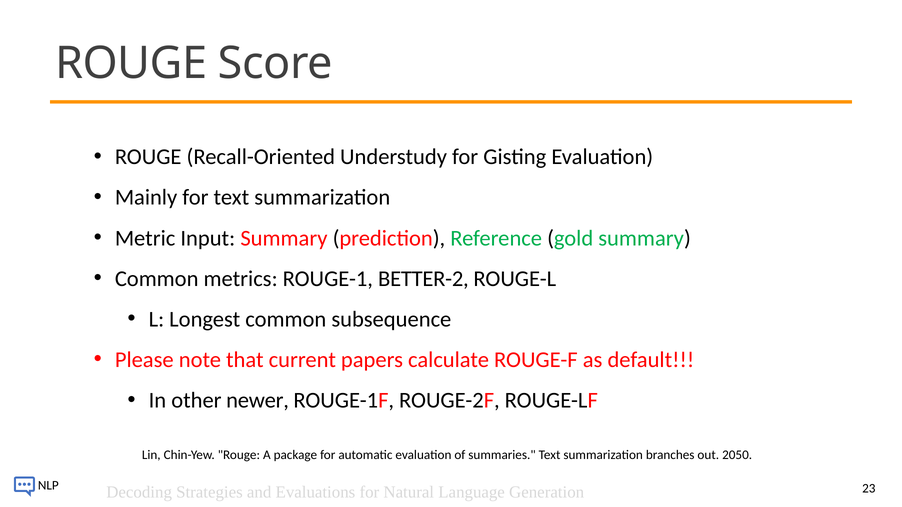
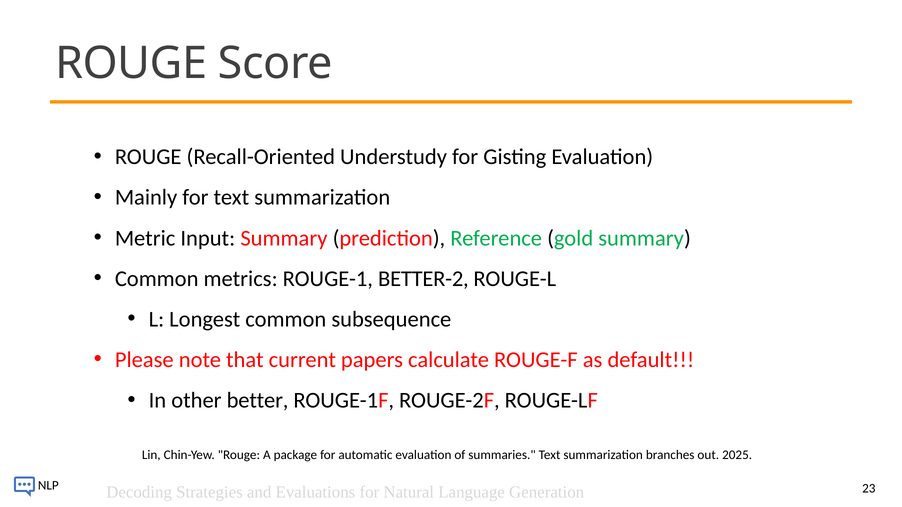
newer: newer -> better
2050: 2050 -> 2025
